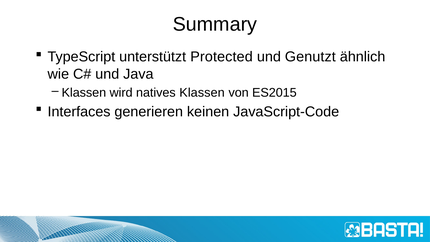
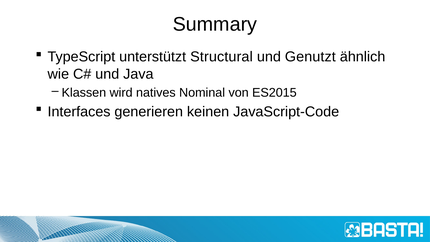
Protected: Protected -> Structural
natives Klassen: Klassen -> Nominal
